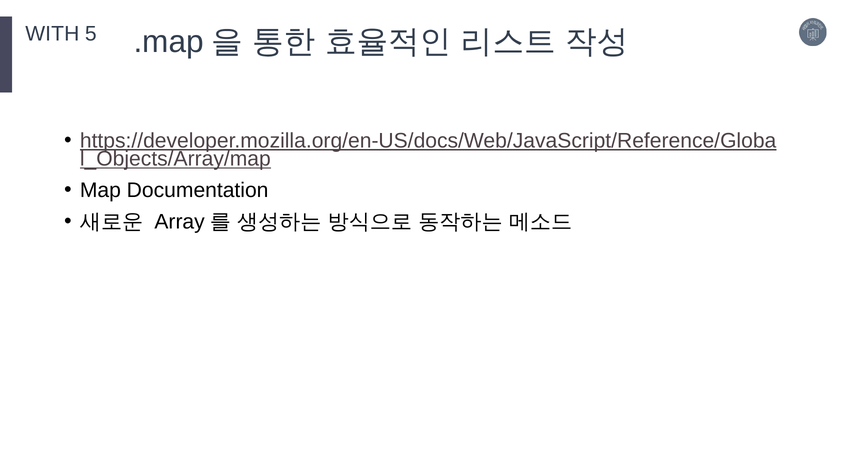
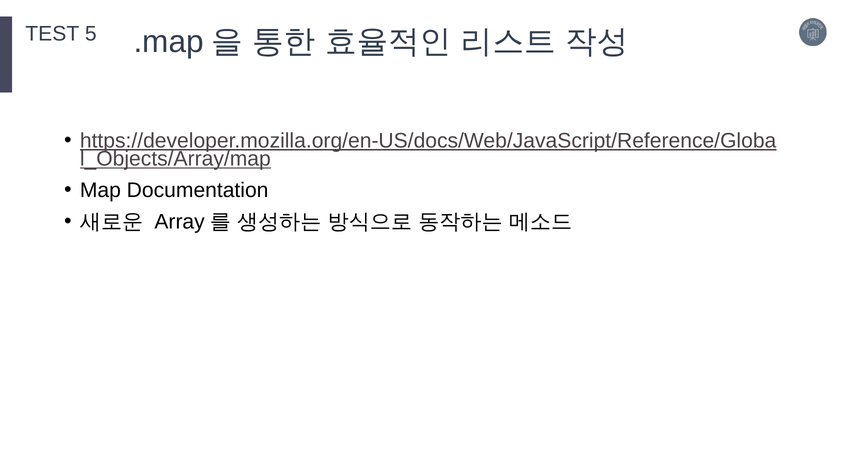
WITH: WITH -> TEST
